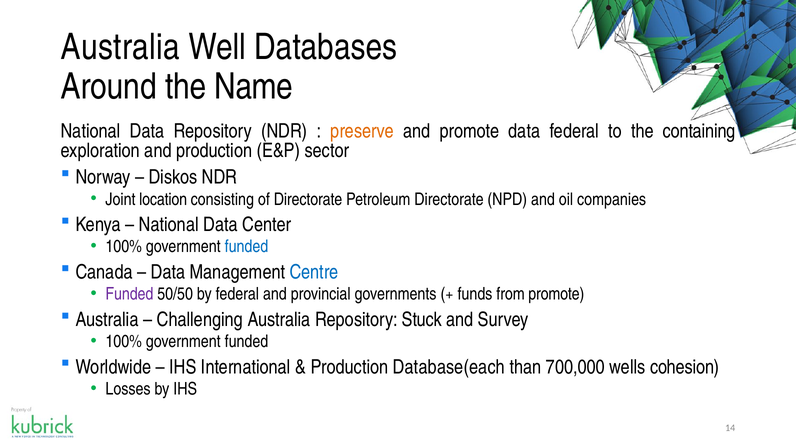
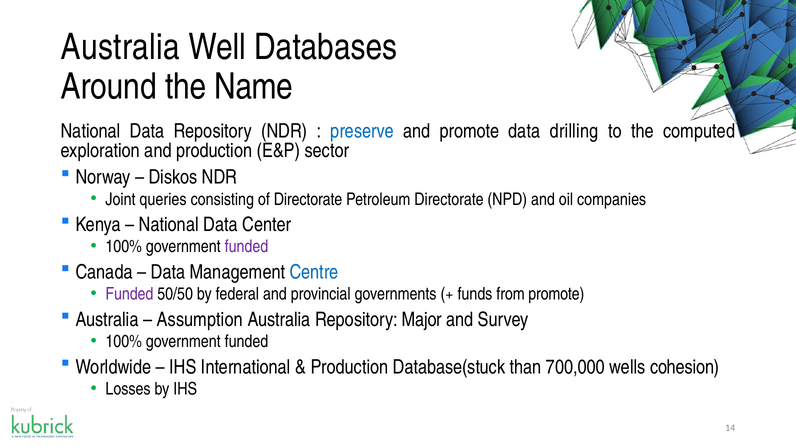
preserve colour: orange -> blue
data federal: federal -> drilling
containing: containing -> computed
location: location -> queries
funded at (246, 247) colour: blue -> purple
Challenging: Challenging -> Assumption
Stuck: Stuck -> Major
Database(each: Database(each -> Database(stuck
